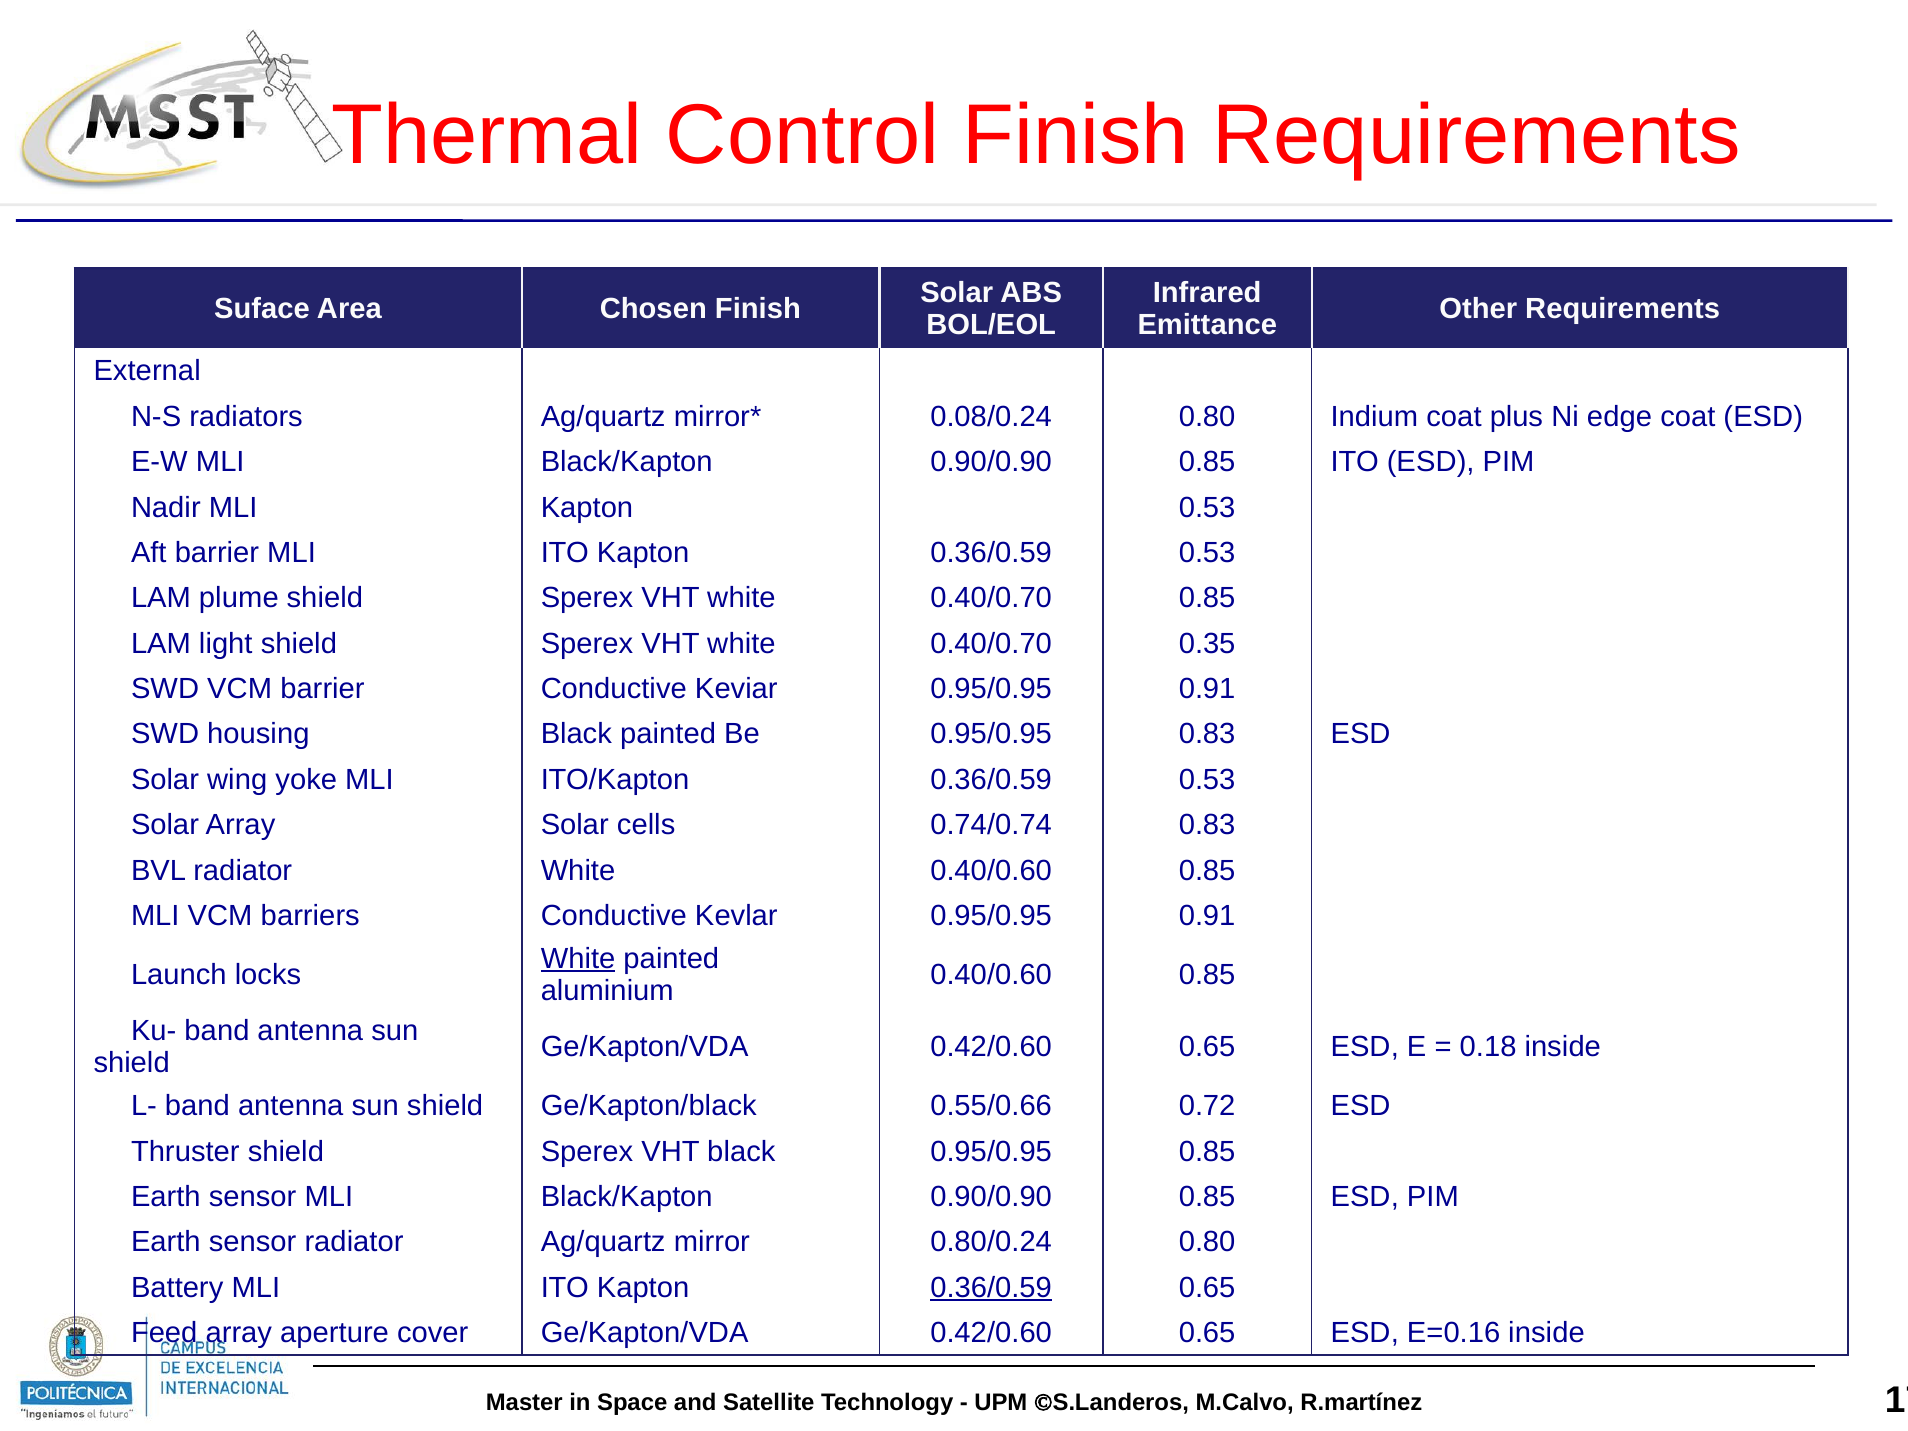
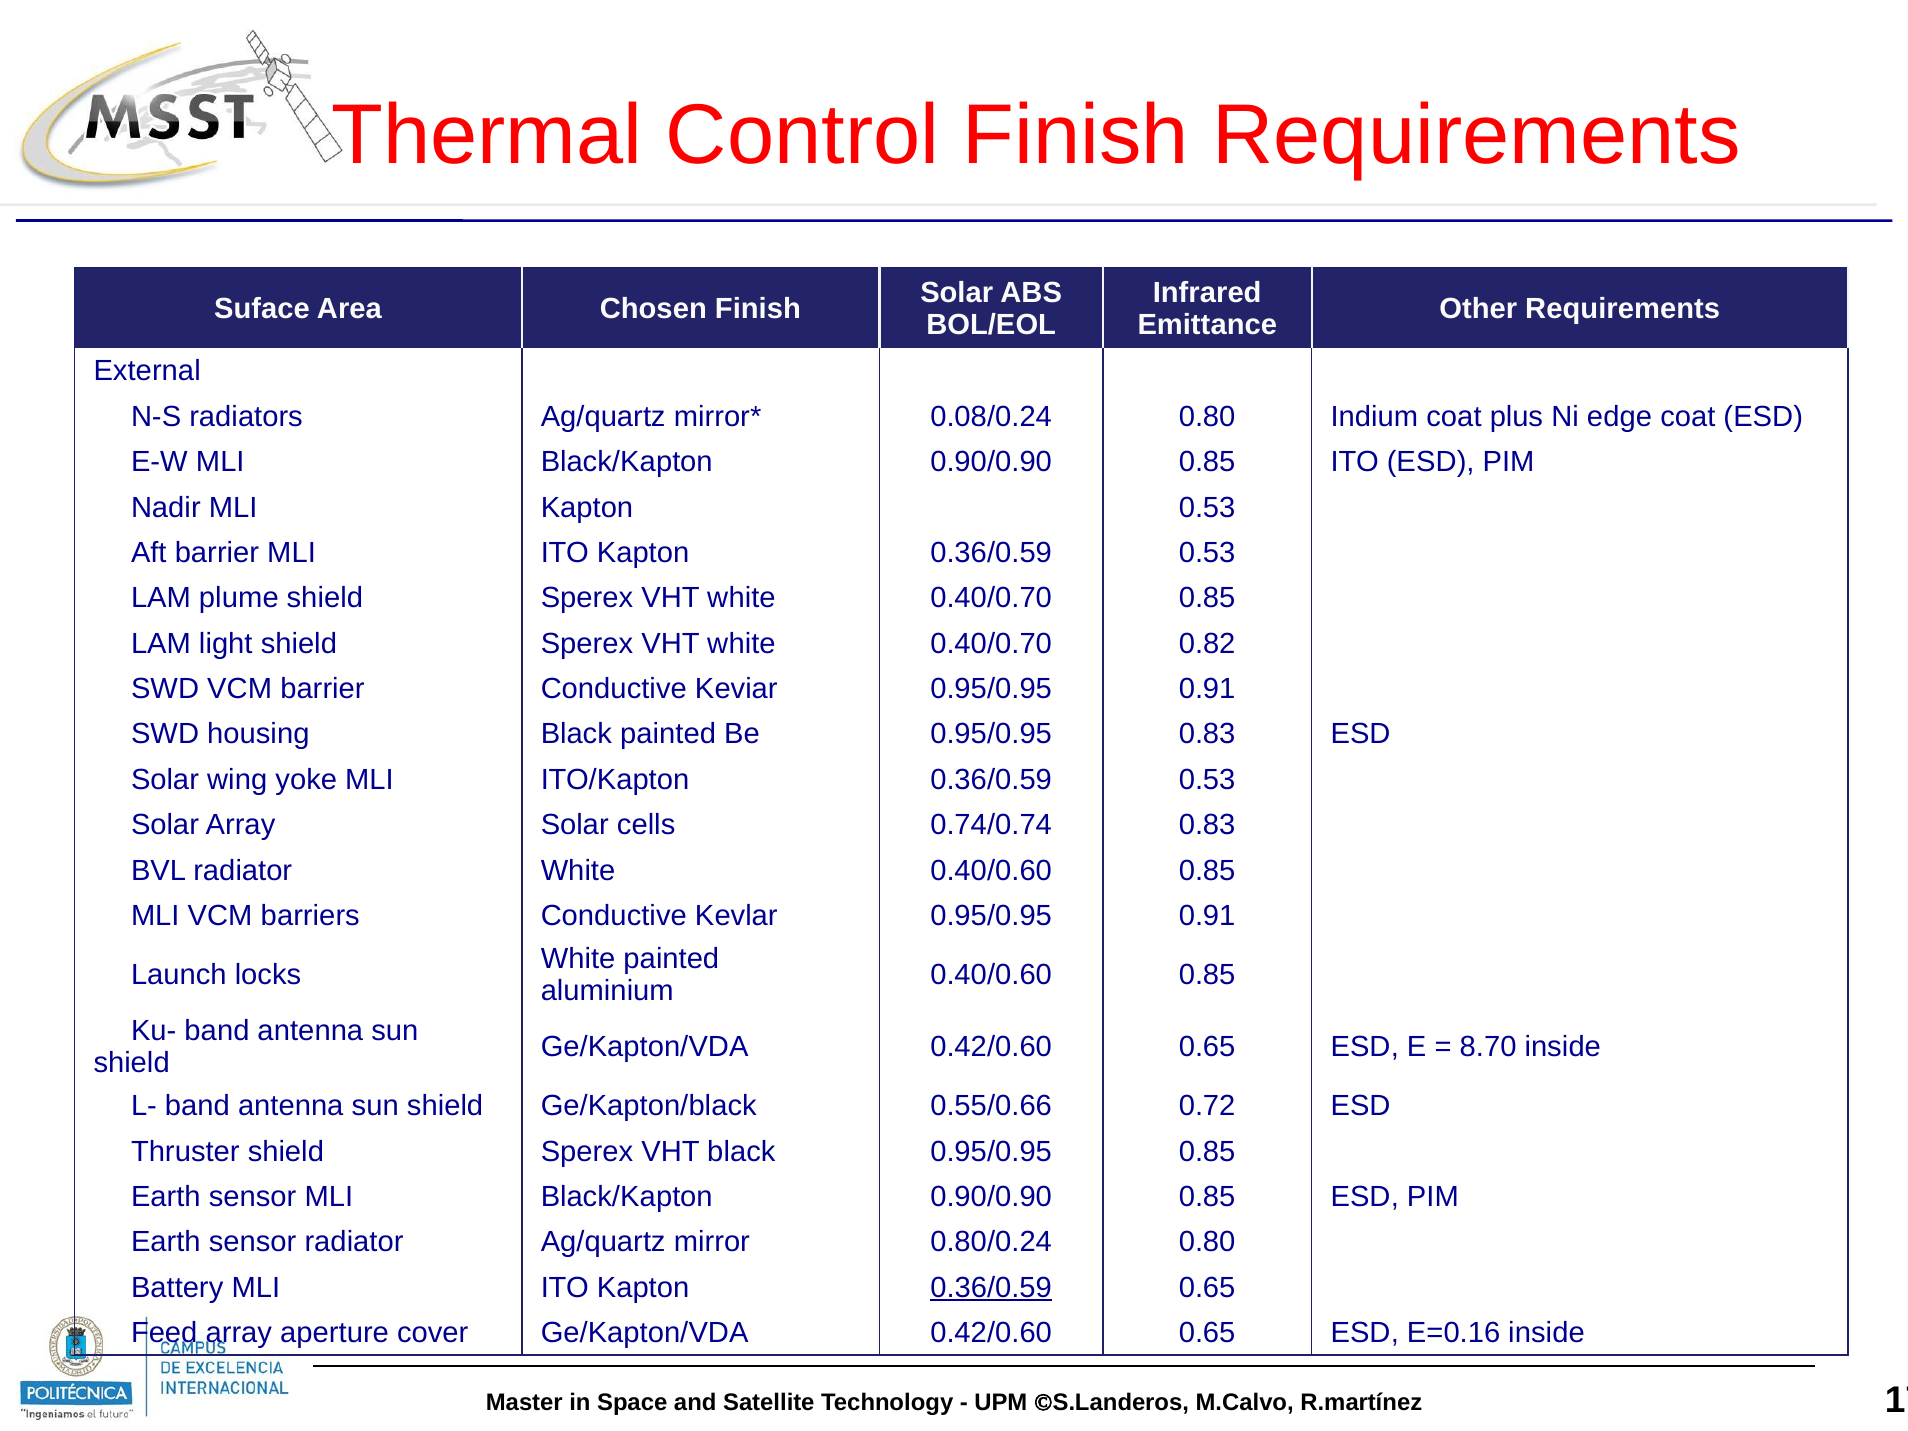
0.35: 0.35 -> 0.82
White at (578, 958) underline: present -> none
0.18: 0.18 -> 8.70
